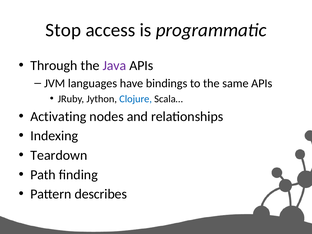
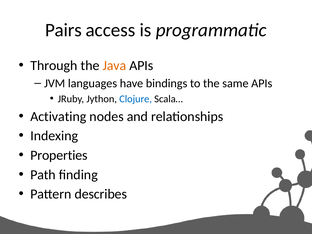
Stop: Stop -> Pairs
Java colour: purple -> orange
Teardown: Teardown -> Properties
